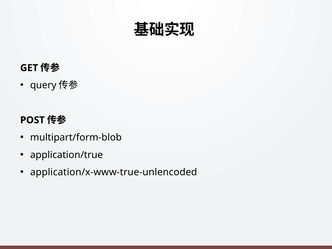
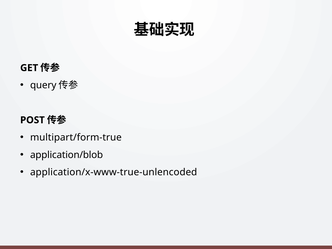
multipart/form-blob: multipart/form-blob -> multipart/form-true
application/true: application/true -> application/blob
